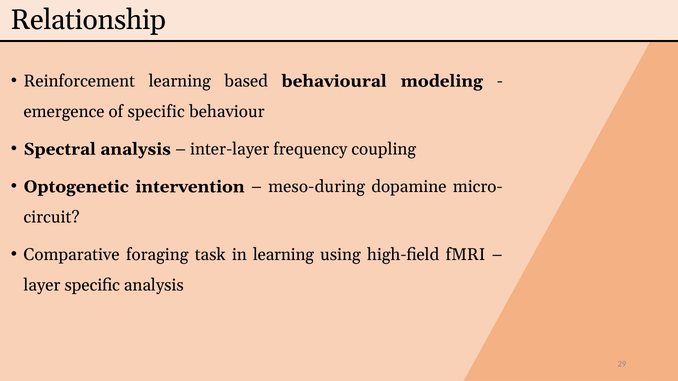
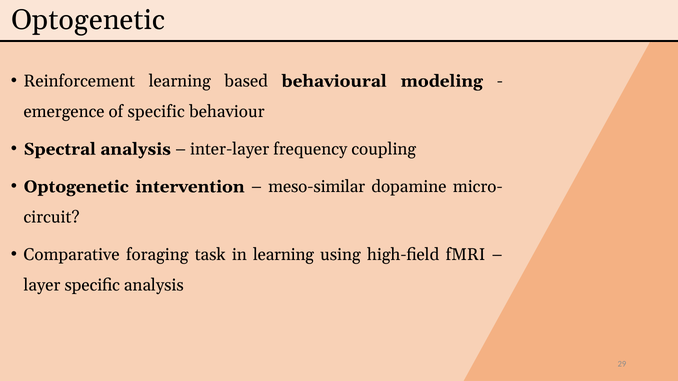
Relationship at (89, 20): Relationship -> Optogenetic
meso-during: meso-during -> meso-similar
